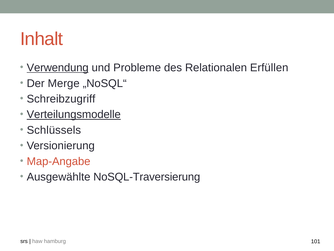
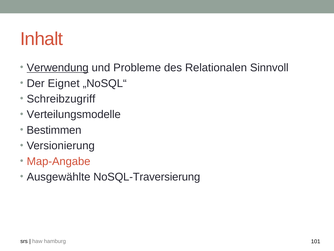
Erfüllen: Erfüllen -> Sinnvoll
Merge: Merge -> Eignet
Verteilungsmodelle underline: present -> none
Schlüssels: Schlüssels -> Bestimmen
